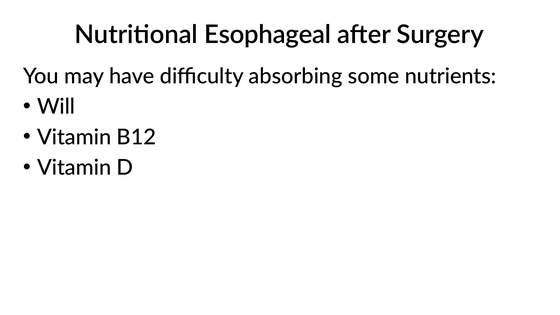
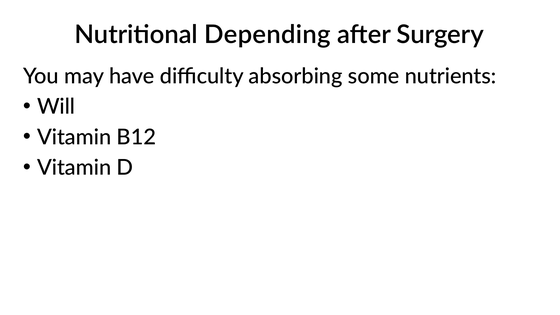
Esophageal: Esophageal -> Depending
